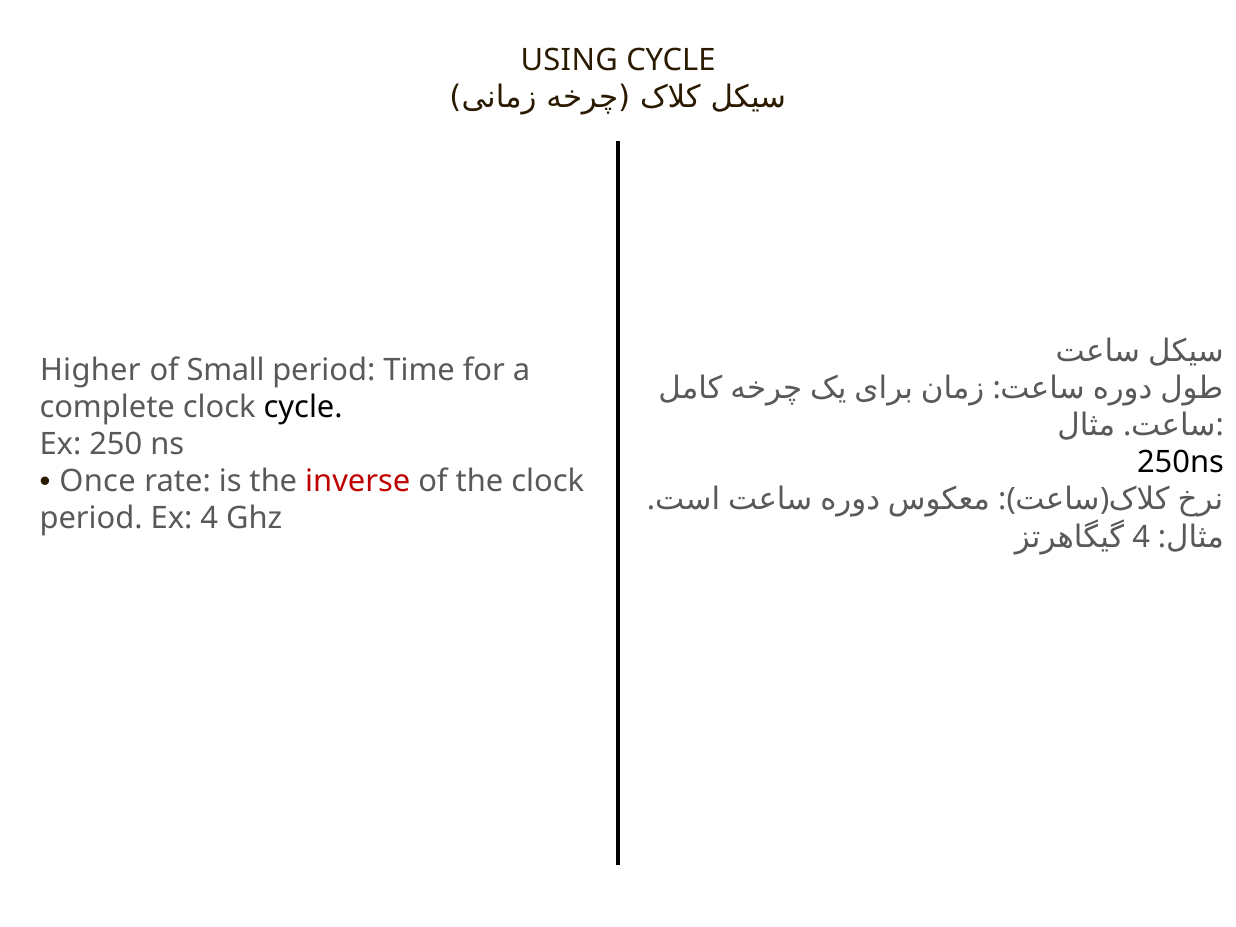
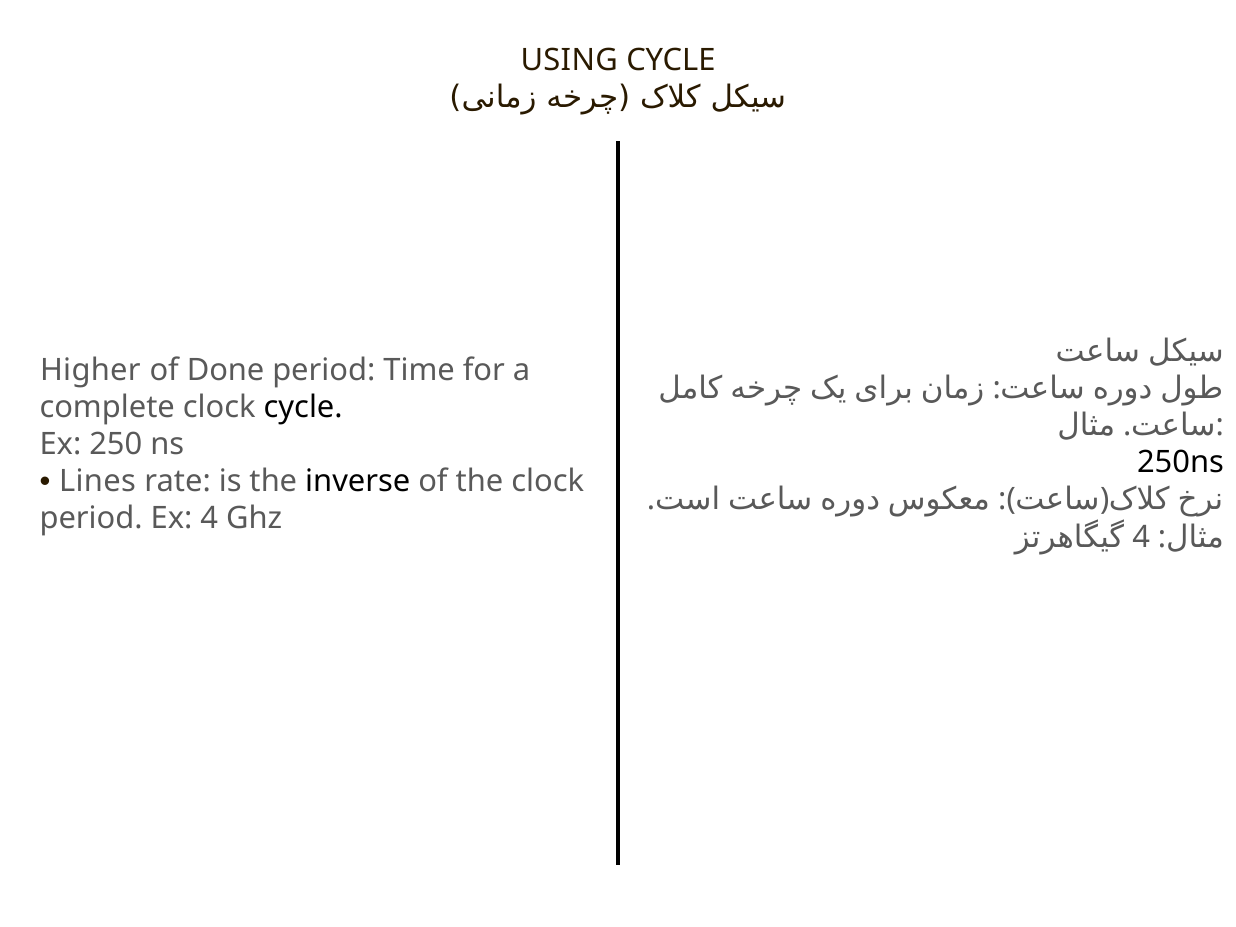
Small: Small -> Done
Once: Once -> Lines
inverse colour: red -> black
